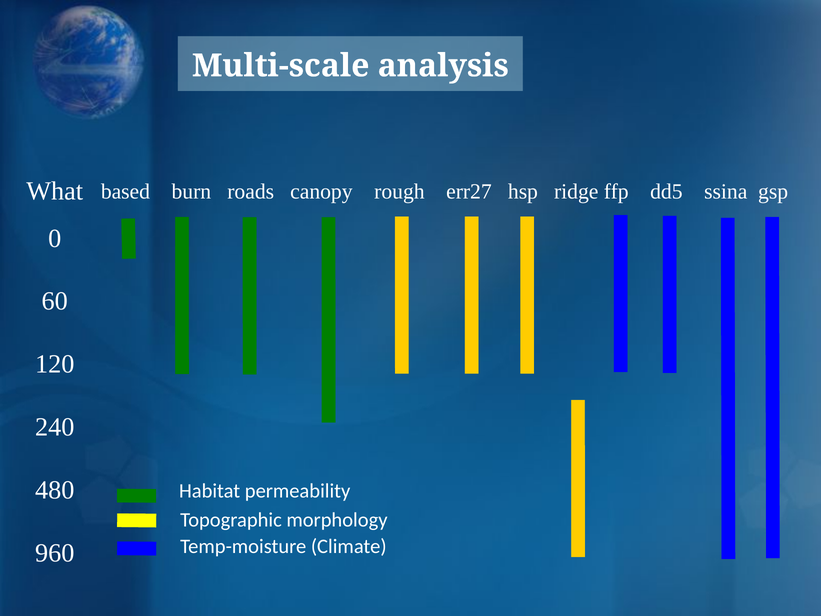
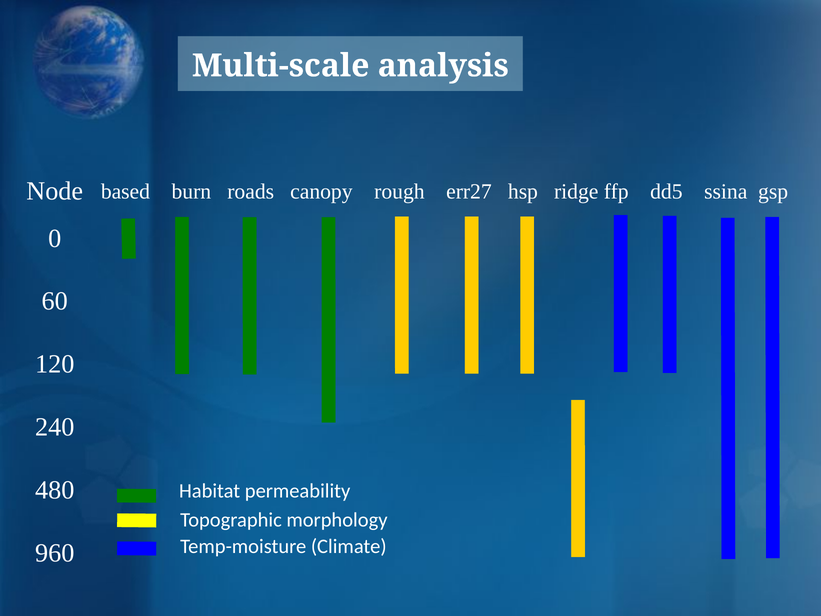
What: What -> Node
